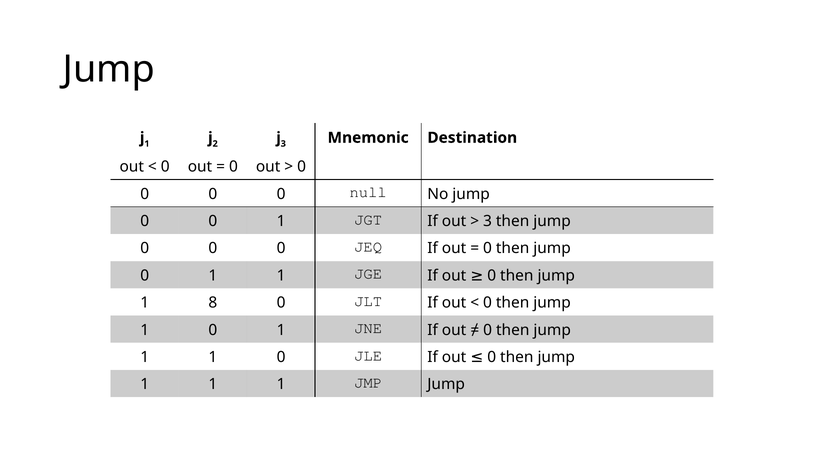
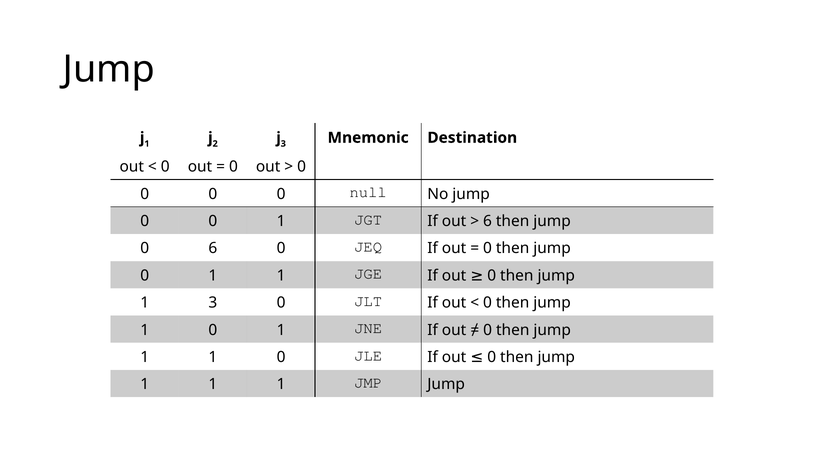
3 at (487, 221): 3 -> 6
0 at (213, 249): 0 -> 6
1 8: 8 -> 3
